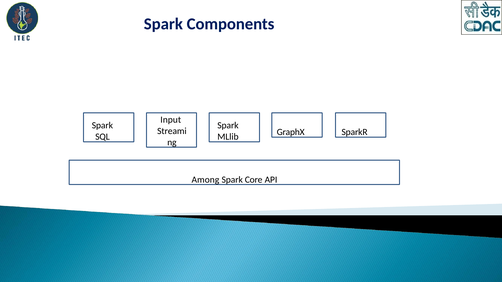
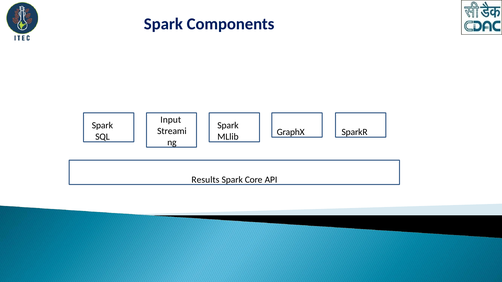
Among: Among -> Results
